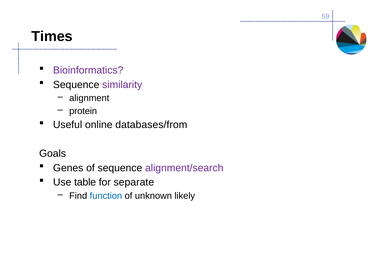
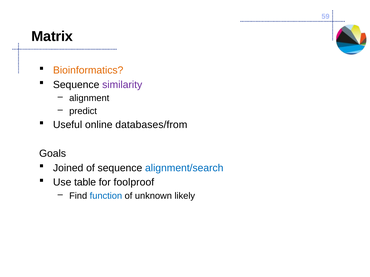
Times: Times -> Matrix
Bioinformatics colour: purple -> orange
protein: protein -> predict
Genes: Genes -> Joined
alignment/search colour: purple -> blue
separate: separate -> foolproof
